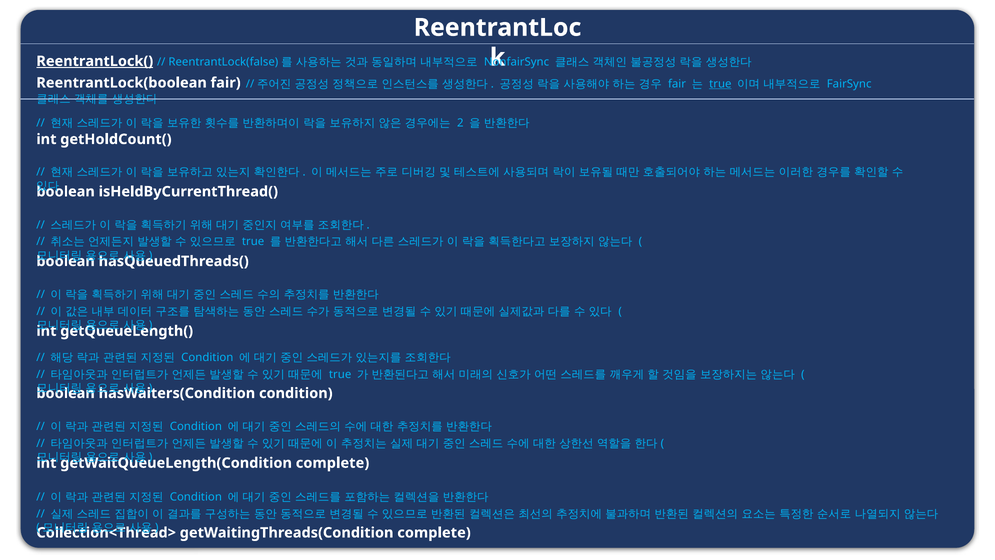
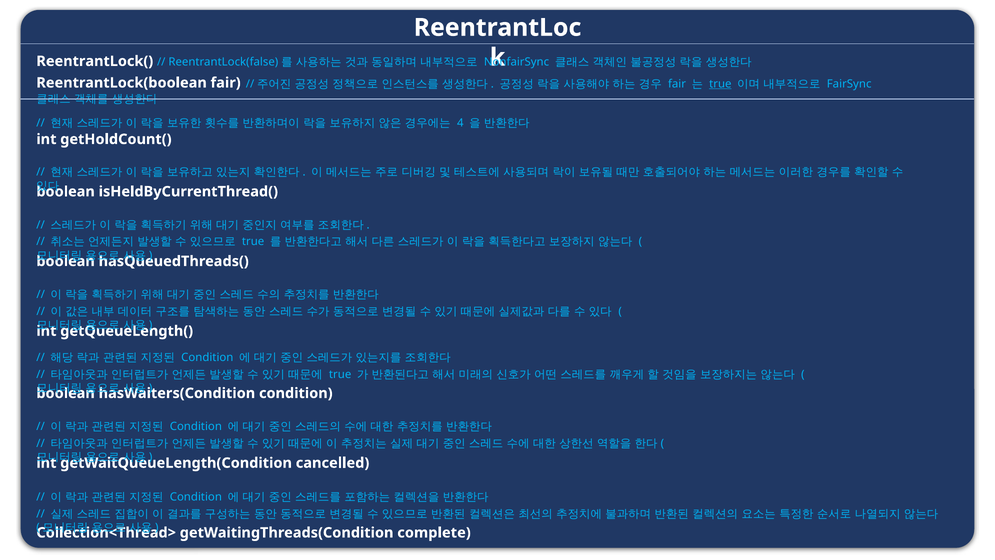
ReentrantLock( underline: present -> none
2: 2 -> 4
complete at (333, 463): complete -> cancelled
